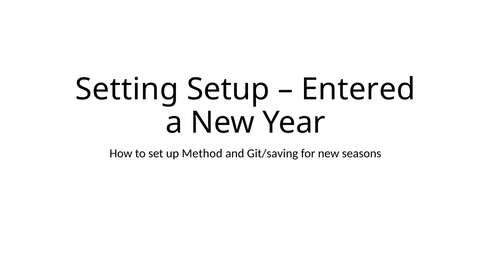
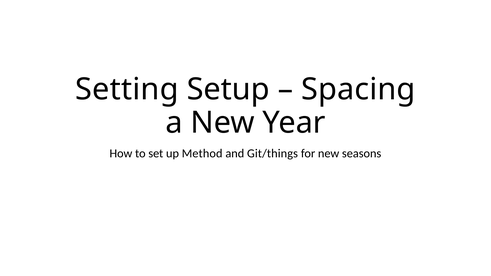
Entered: Entered -> Spacing
Git/saving: Git/saving -> Git/things
